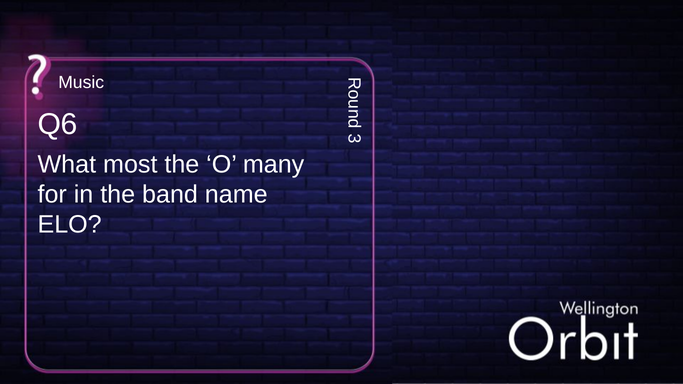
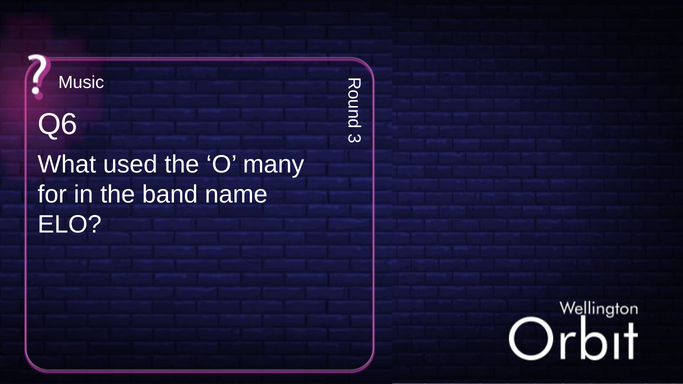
most: most -> used
